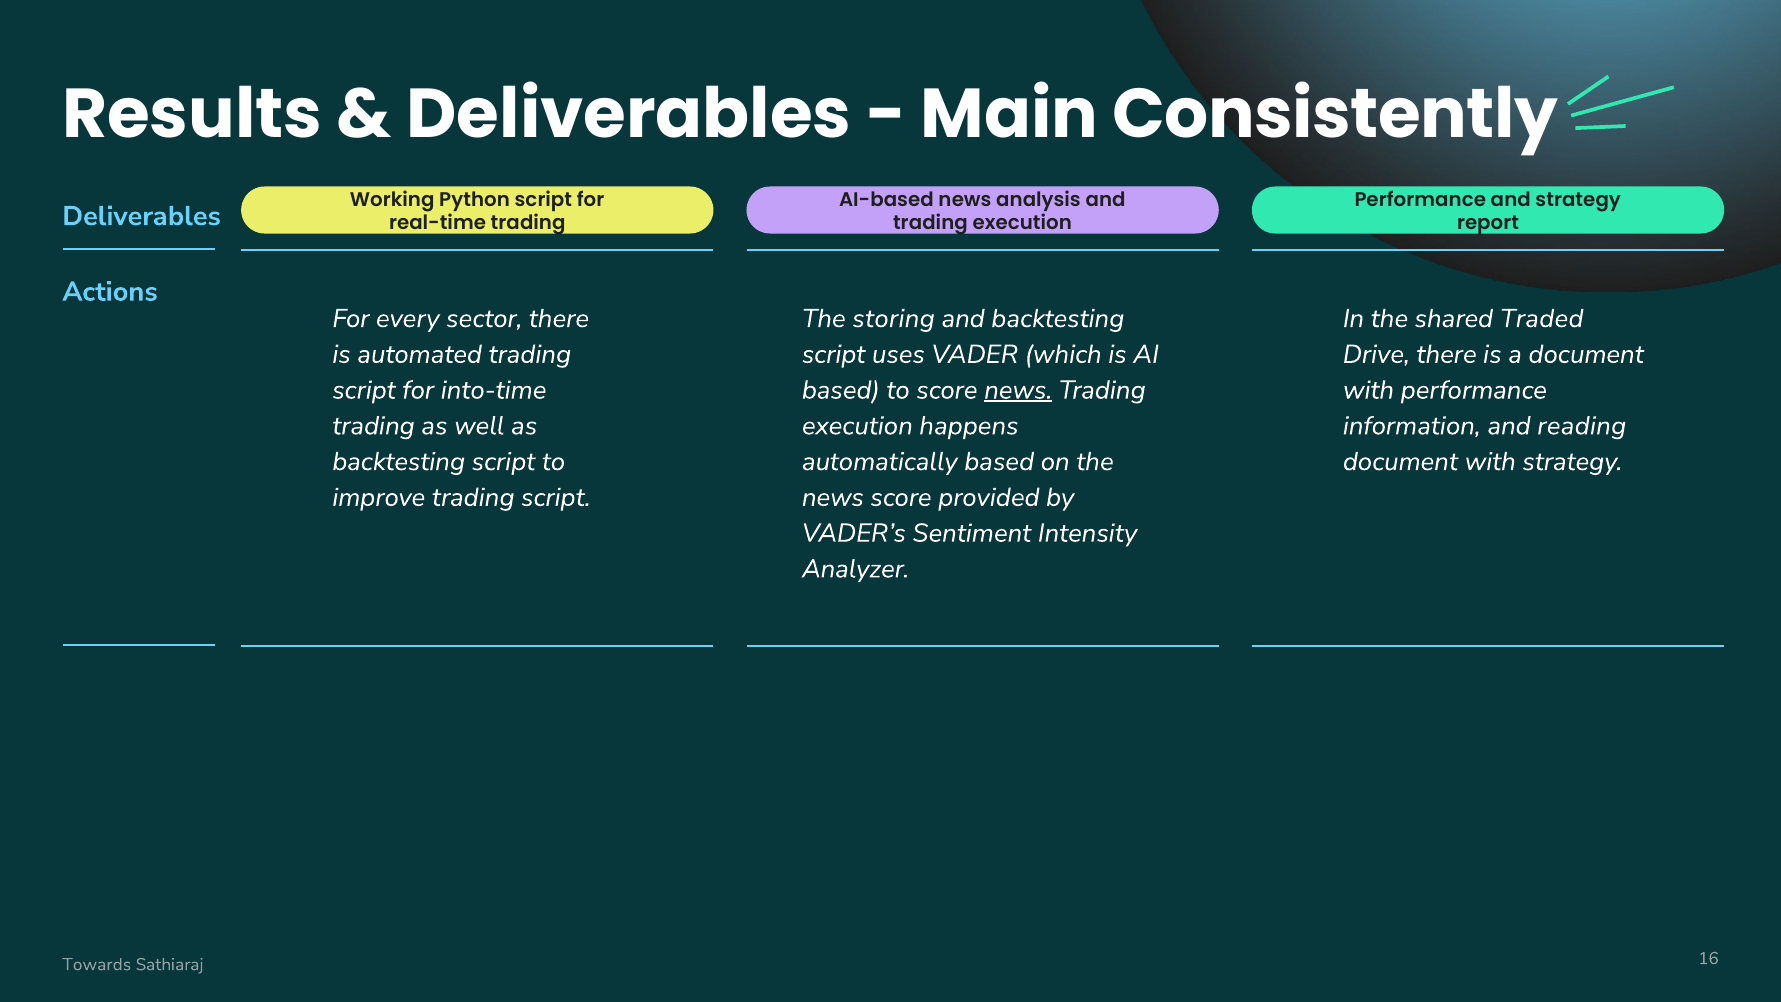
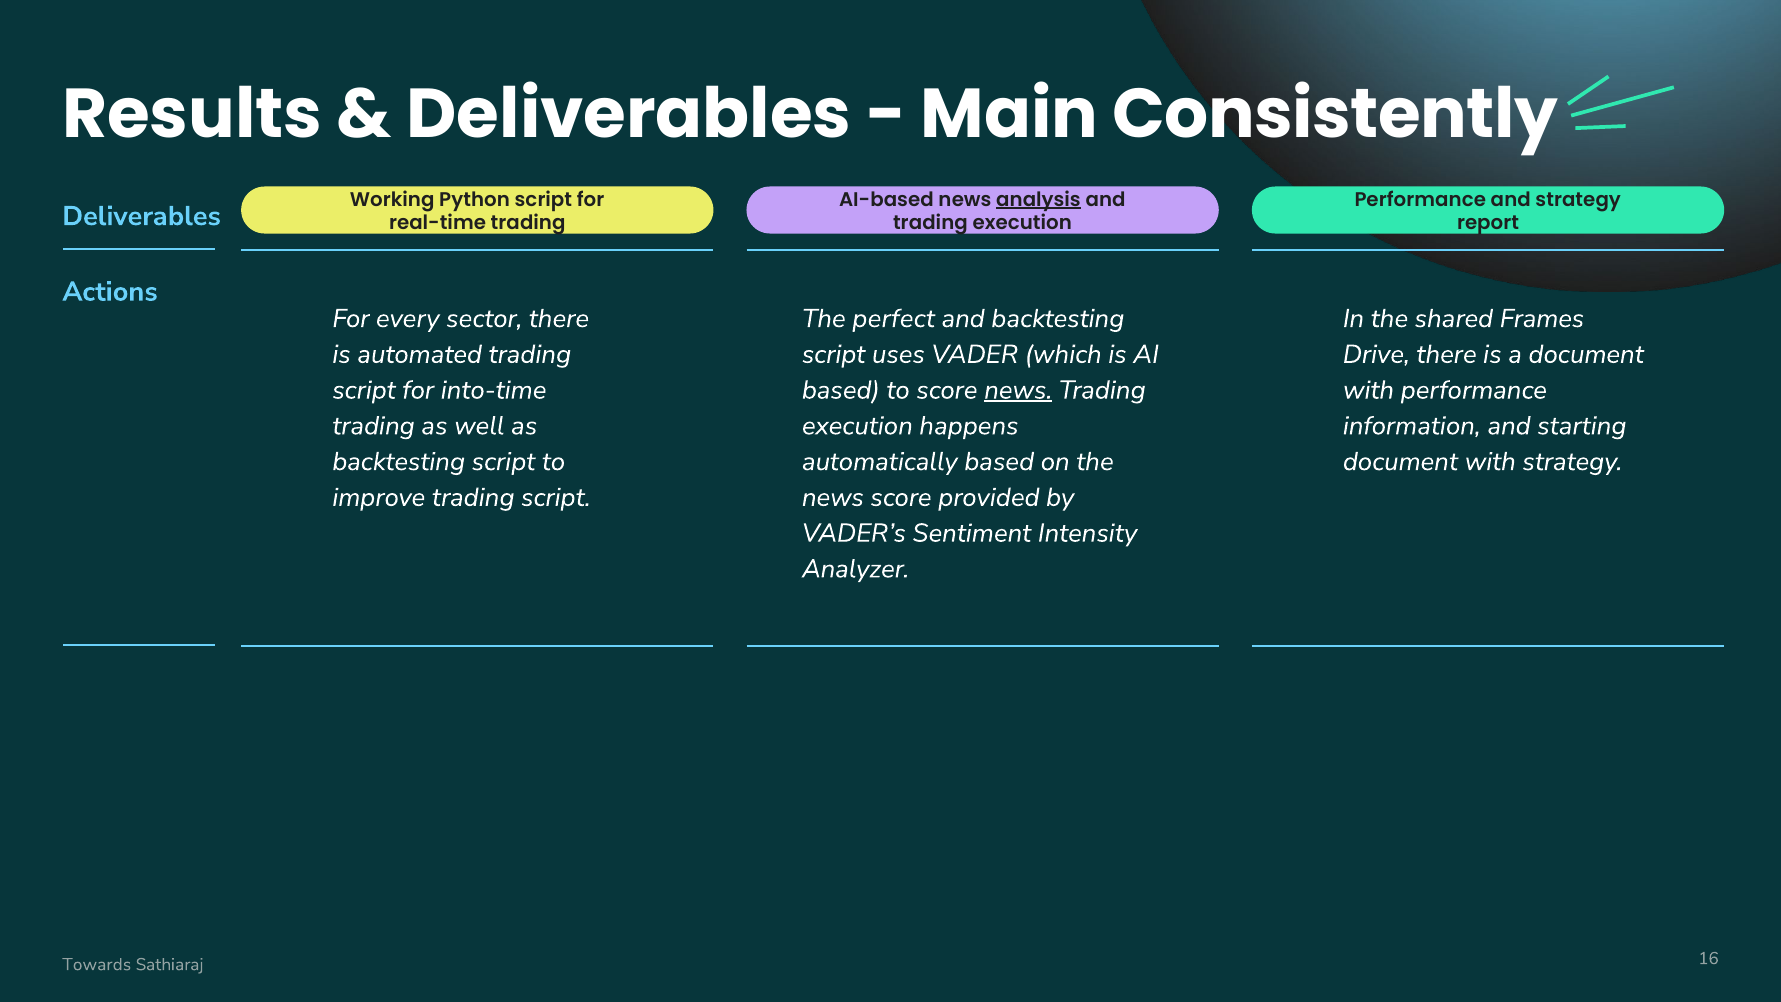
analysis underline: none -> present
storing: storing -> perfect
Traded: Traded -> Frames
reading: reading -> starting
